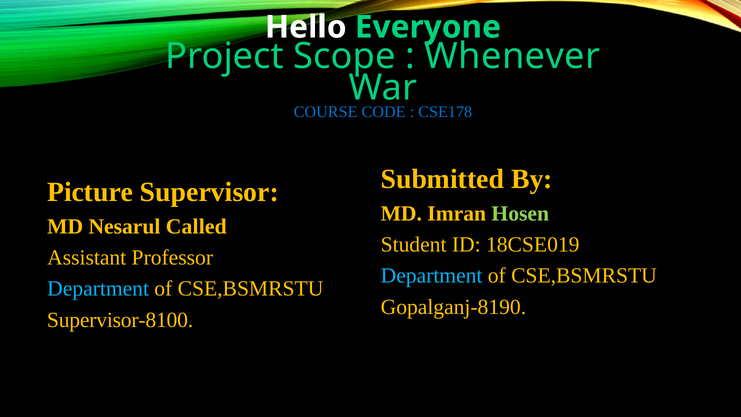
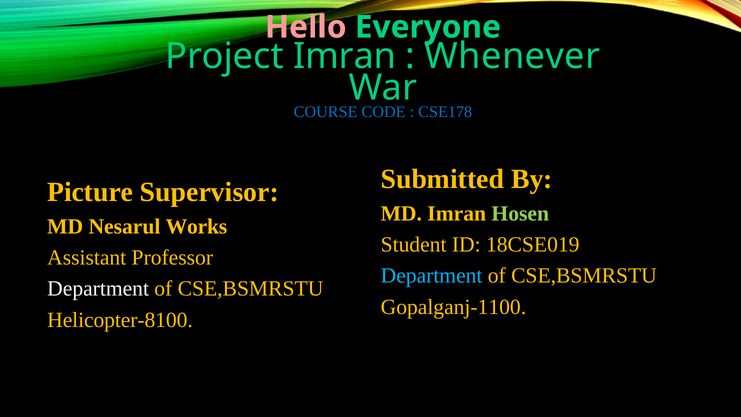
Hello colour: white -> pink
Project Scope: Scope -> Imran
Called: Called -> Works
Department at (98, 289) colour: light blue -> white
Gopalganj-8190: Gopalganj-8190 -> Gopalganj-1100
Supervisor-8100: Supervisor-8100 -> Helicopter-8100
